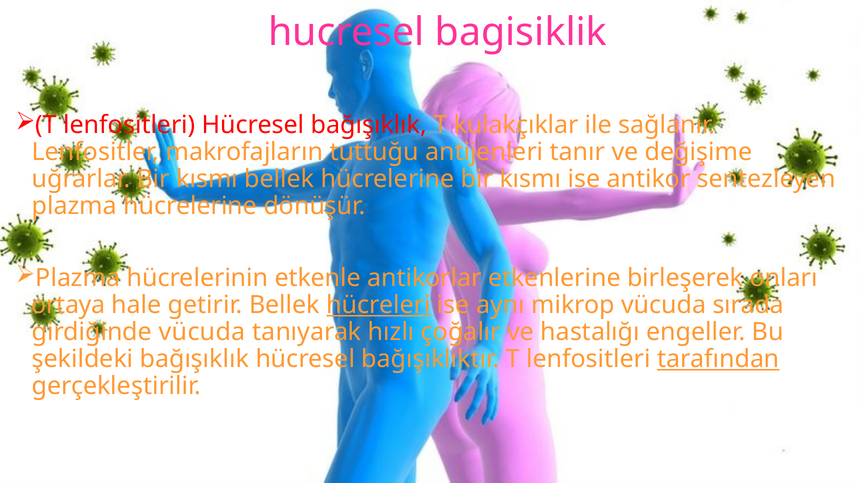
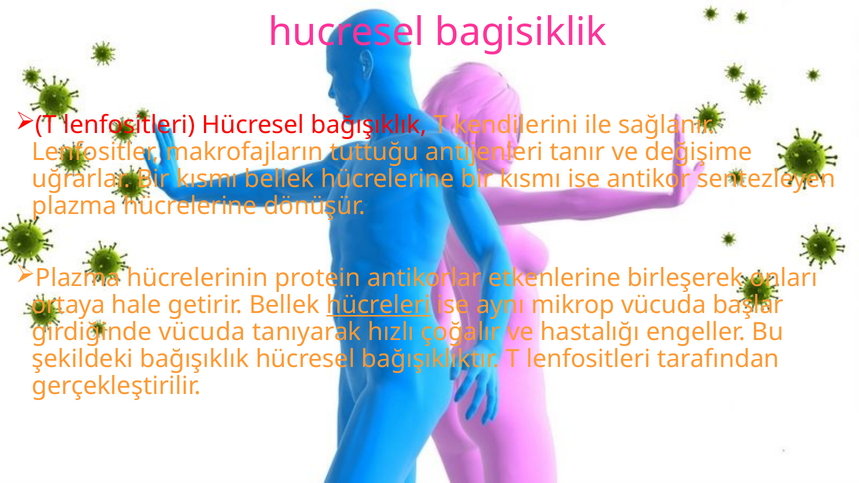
kulakçıklar: kulakçıklar -> kendilerini
etkenle: etkenle -> protein
sırada: sırada -> başlar
tarafından underline: present -> none
